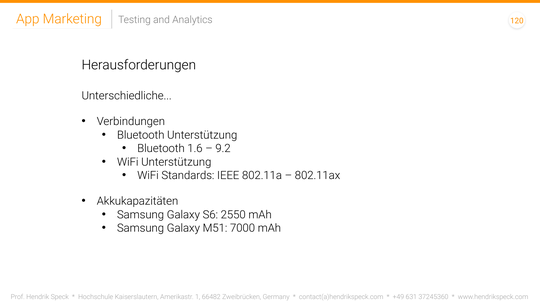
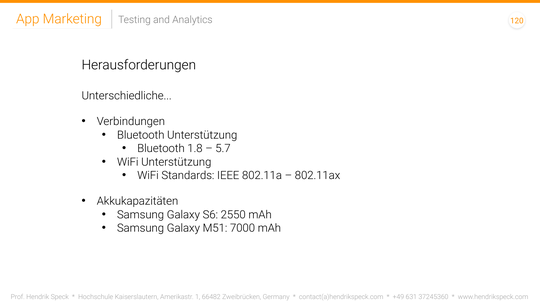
1.6: 1.6 -> 1.8
9.2: 9.2 -> 5.7
